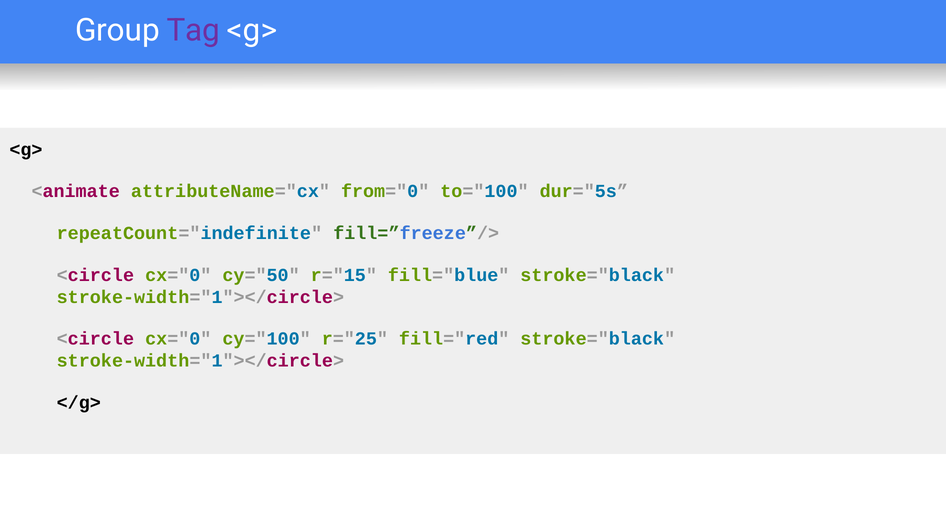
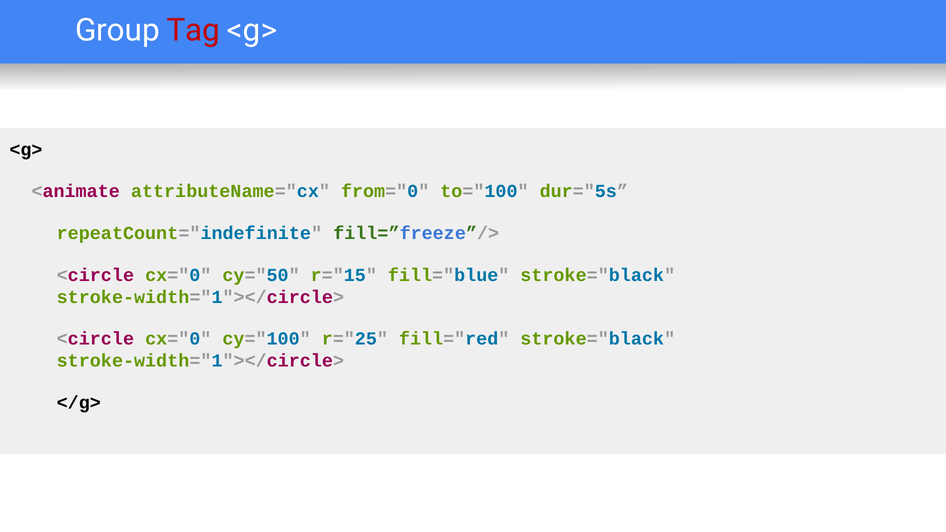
Tag colour: purple -> red
